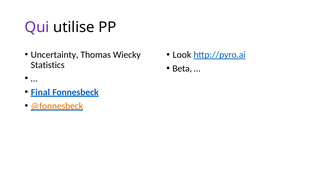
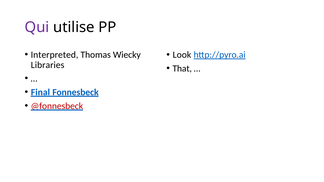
Uncertainty: Uncertainty -> Interpreted
Statistics: Statistics -> Libraries
Beta: Beta -> That
@fonnesbeck colour: orange -> red
